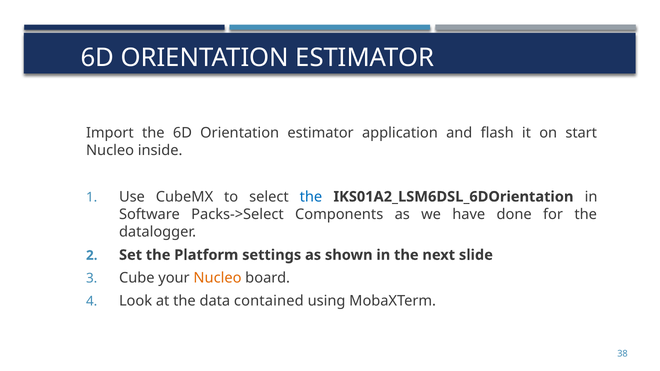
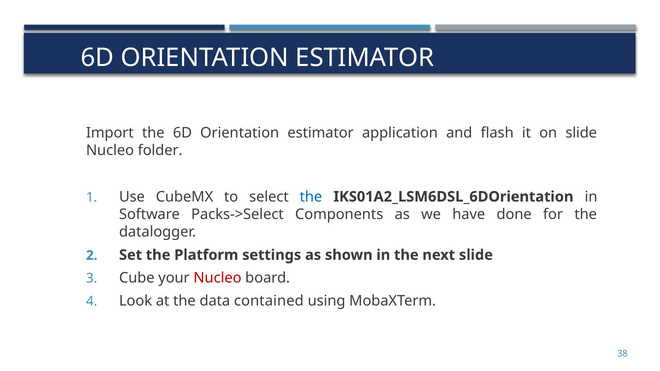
on start: start -> slide
inside: inside -> folder
Nucleo at (217, 278) colour: orange -> red
